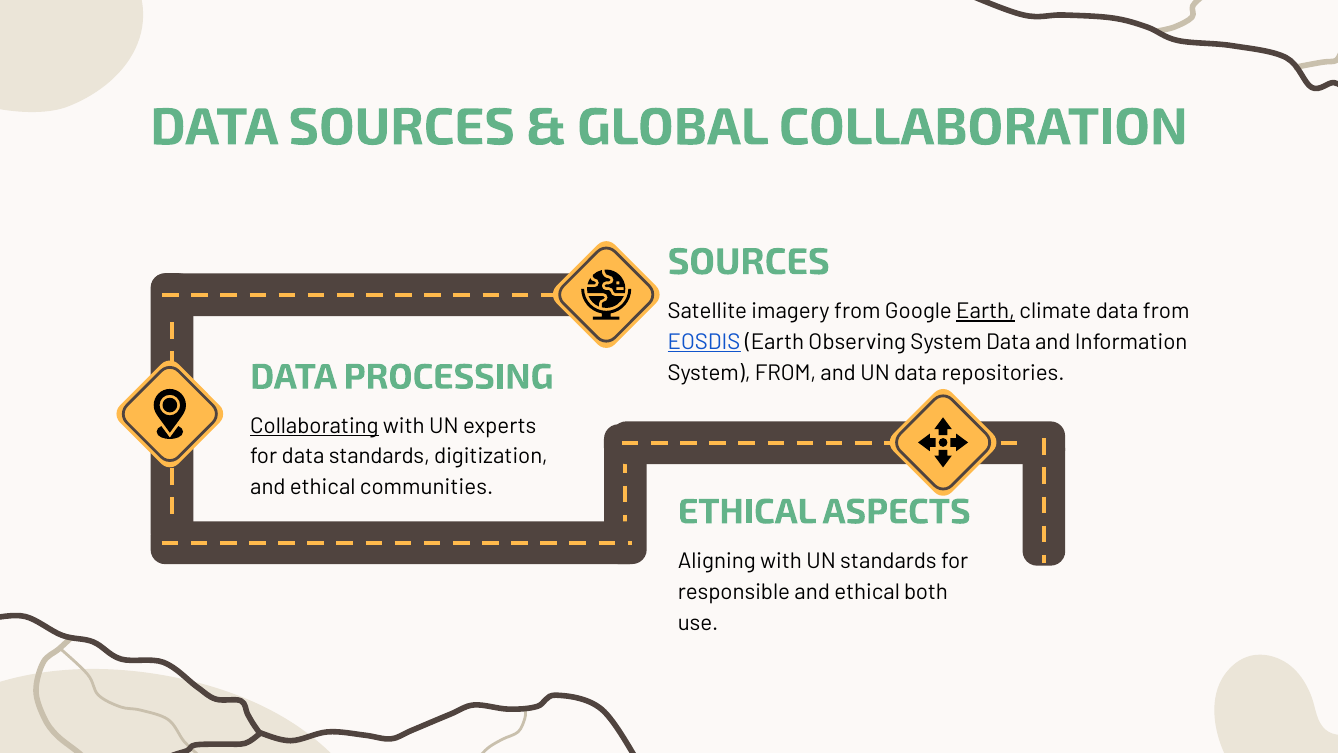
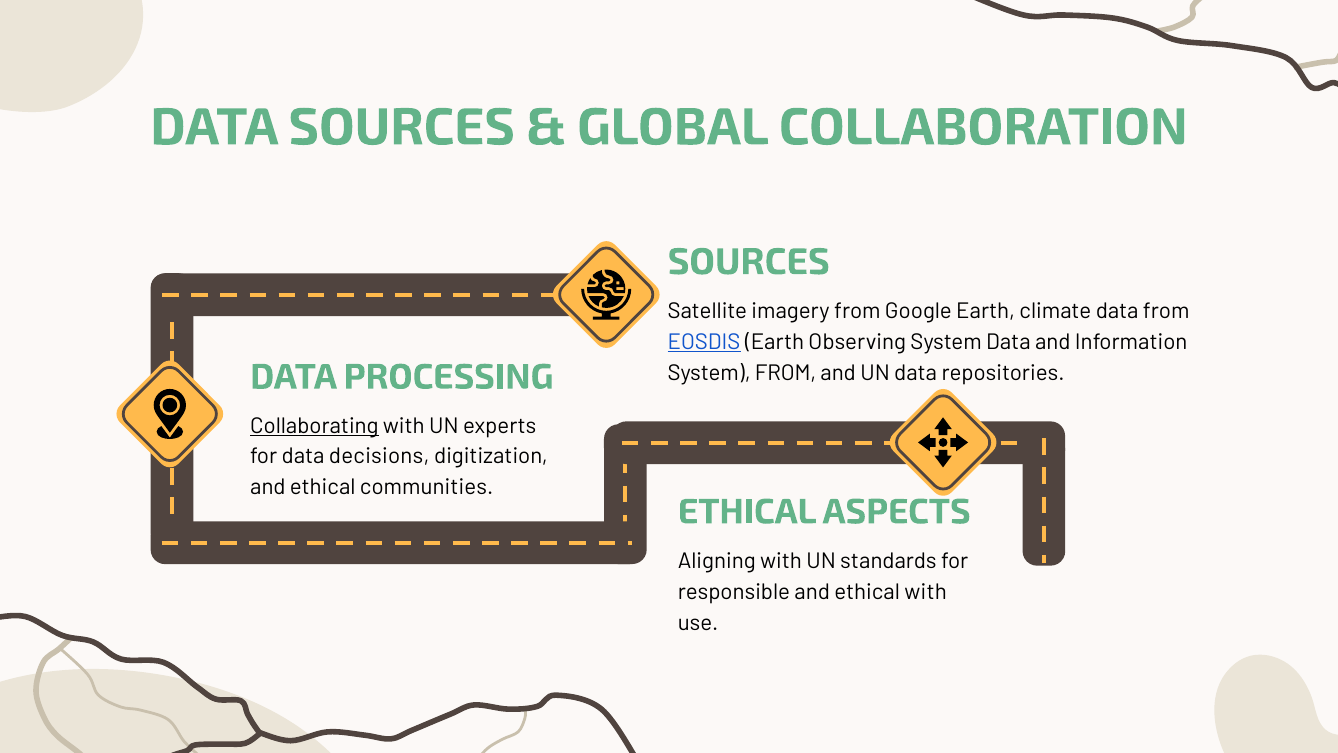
Earth at (986, 311) underline: present -> none
data standards: standards -> decisions
ethical both: both -> with
